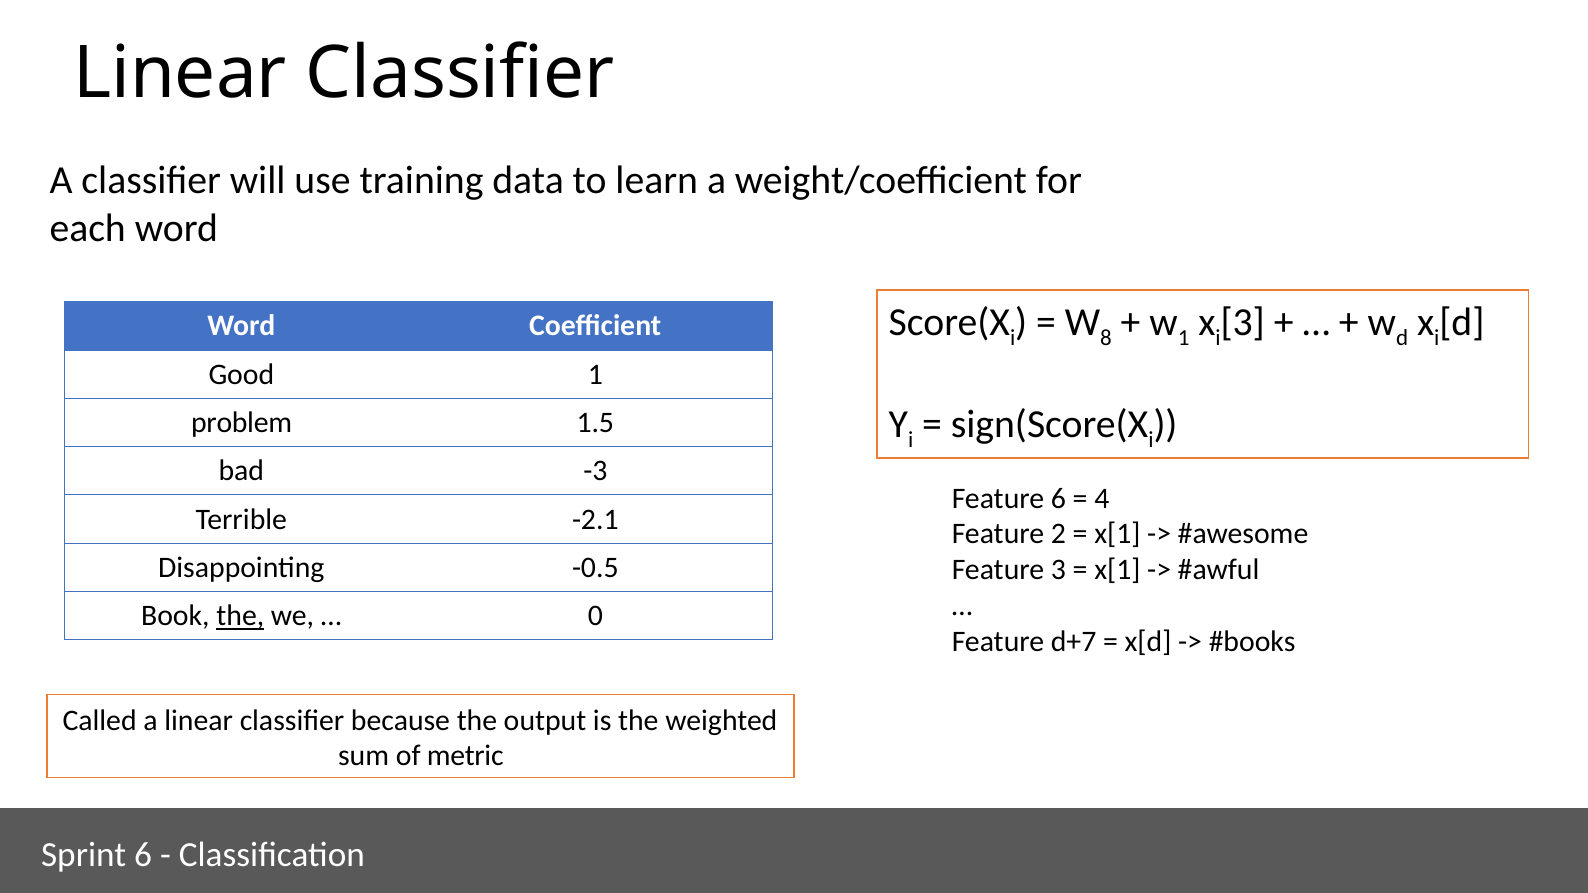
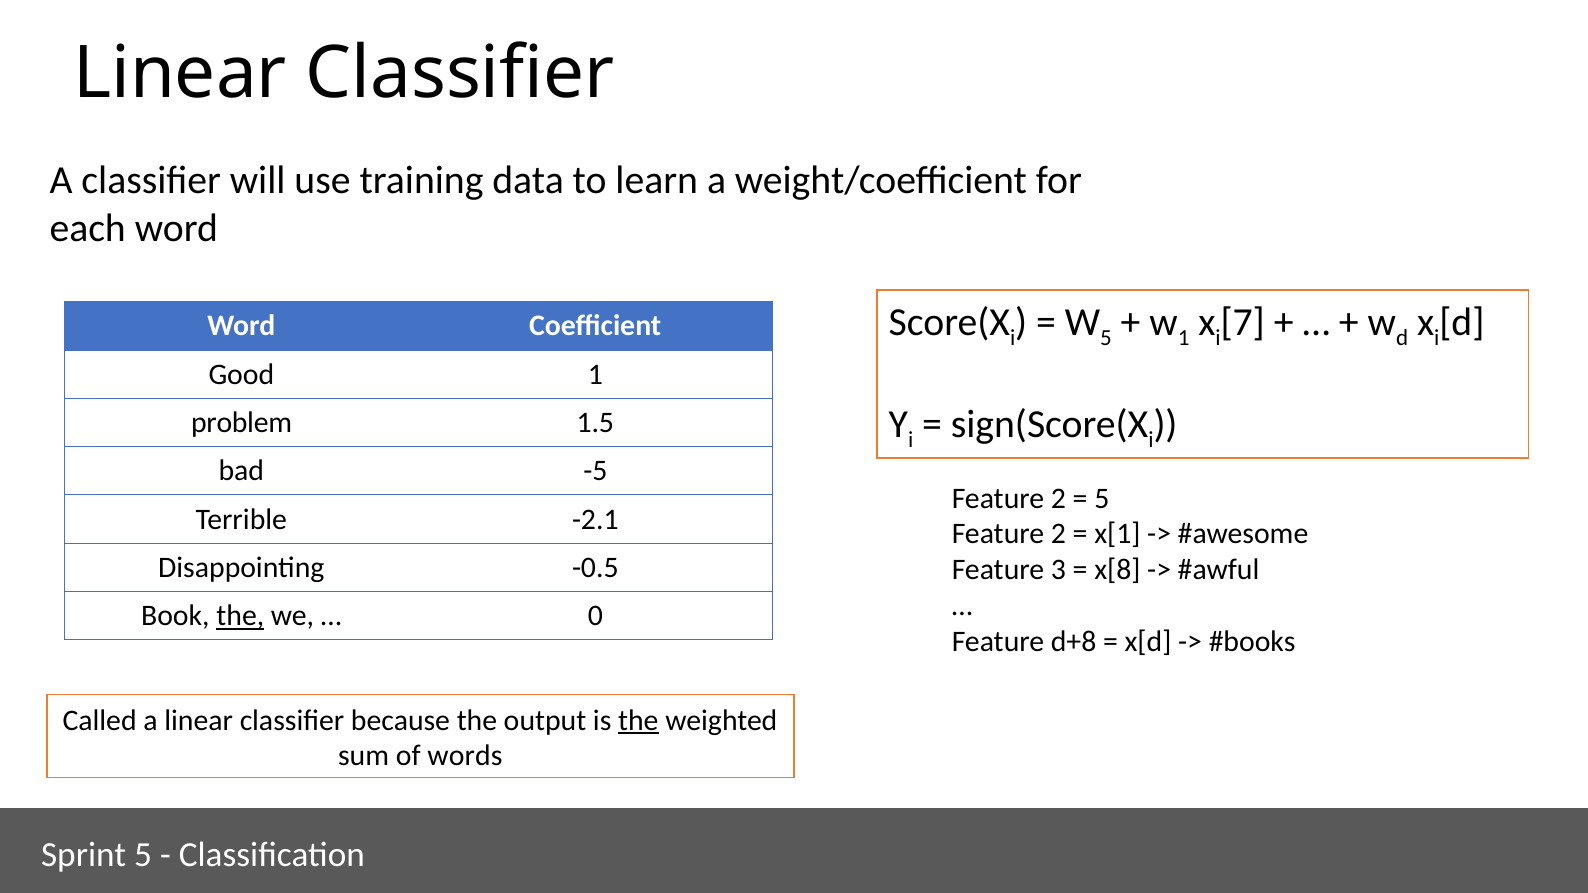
8 at (1106, 338): 8 -> 5
3 at (1243, 323): 3 -> 7
-3: -3 -> -5
6 at (1058, 499): 6 -> 2
4 at (1102, 499): 4 -> 5
x[1 at (1117, 570): x[1 -> x[8
d+7: d+7 -> d+8
the at (638, 721) underline: none -> present
metric: metric -> words
Sprint 6: 6 -> 5
